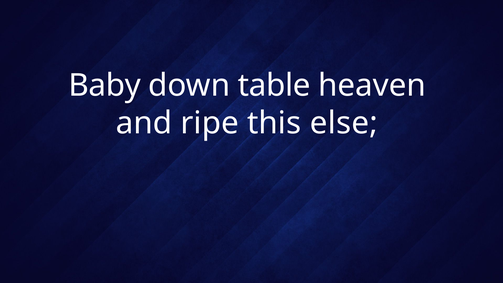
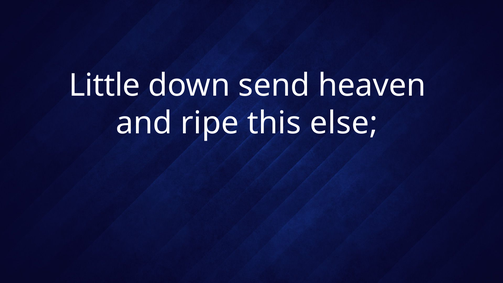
Baby: Baby -> Little
table: table -> send
